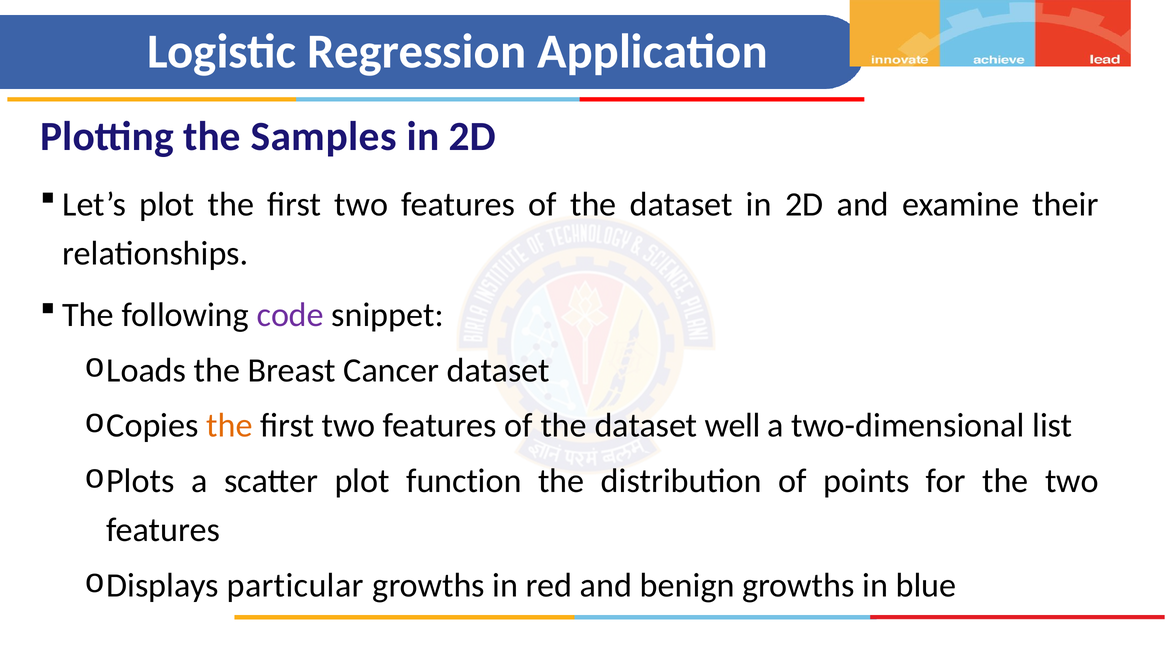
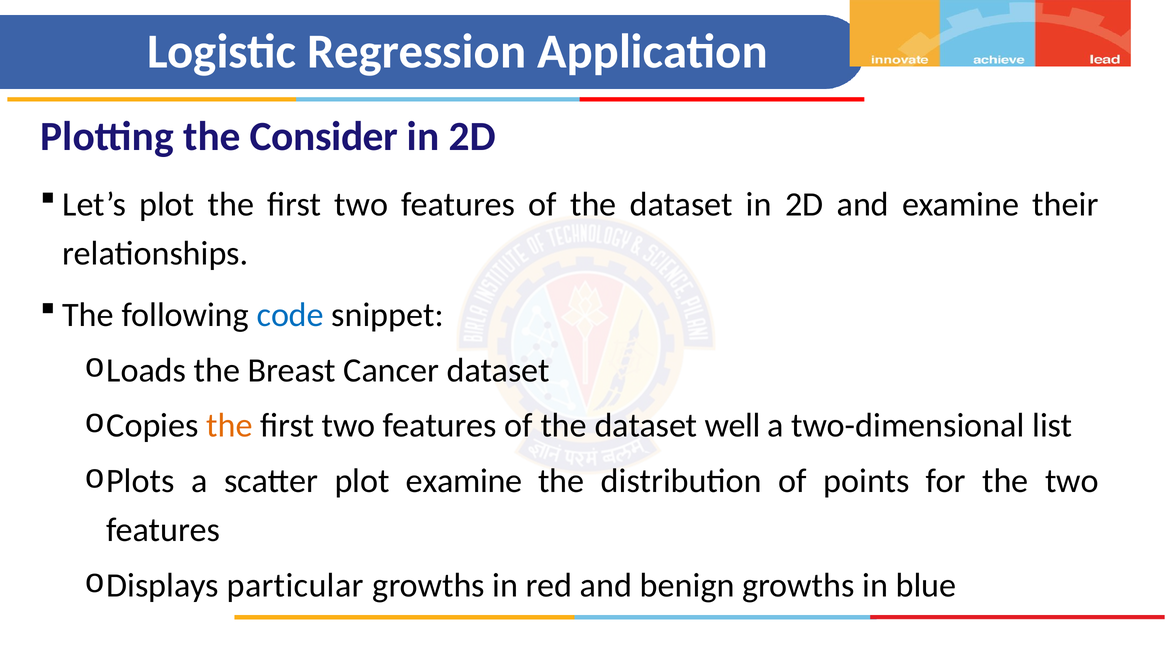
Samples: Samples -> Consider
code colour: purple -> blue
plot function: function -> examine
